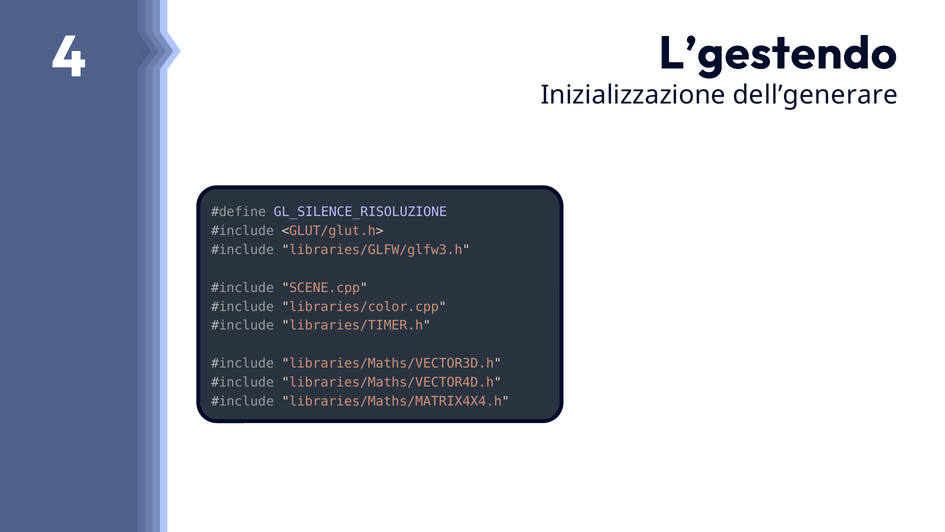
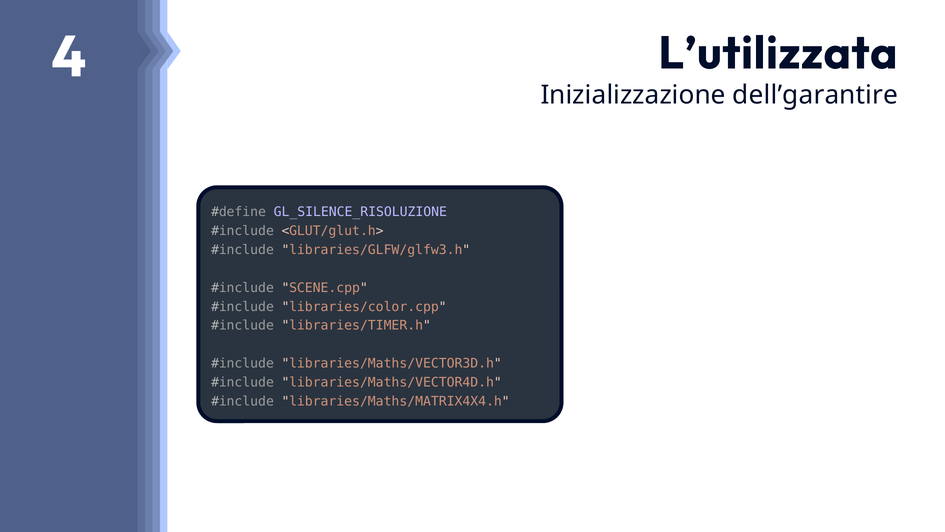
L’gestendo: L’gestendo -> L’utilizzata
dell’generare: dell’generare -> dell’garantire
